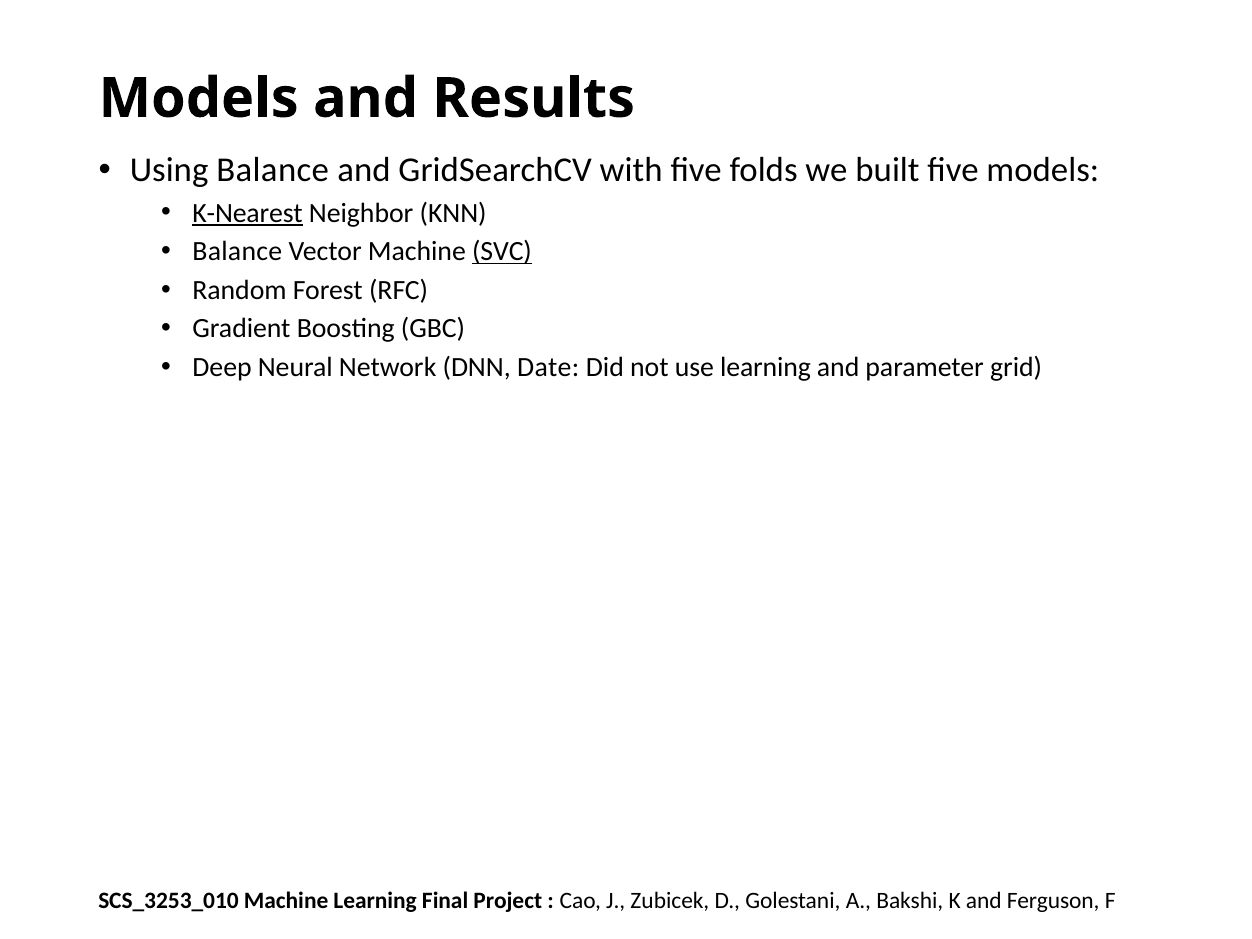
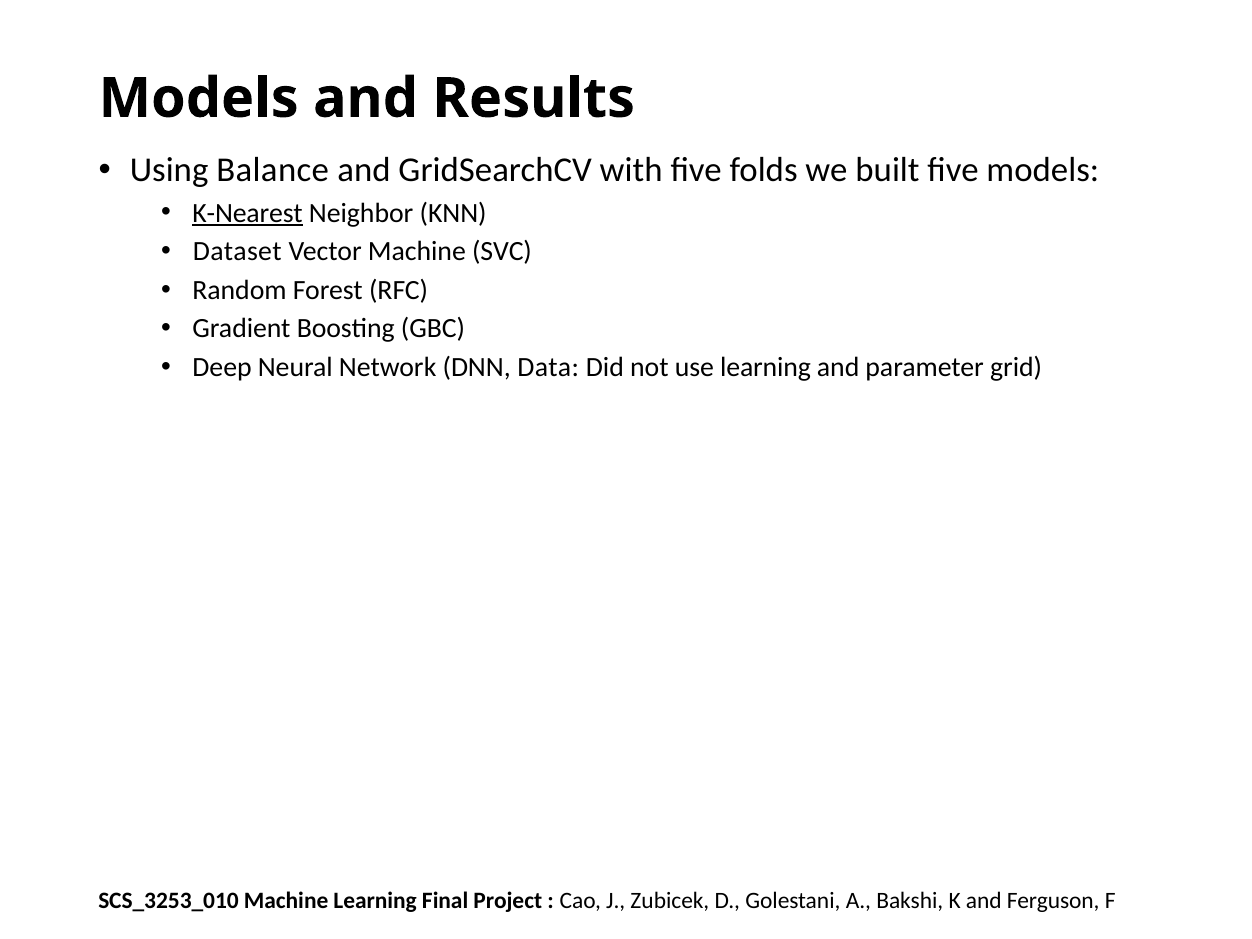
Balance at (237, 252): Balance -> Dataset
SVC underline: present -> none
Date: Date -> Data
